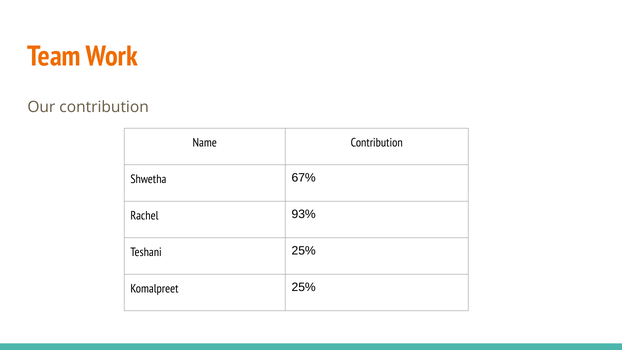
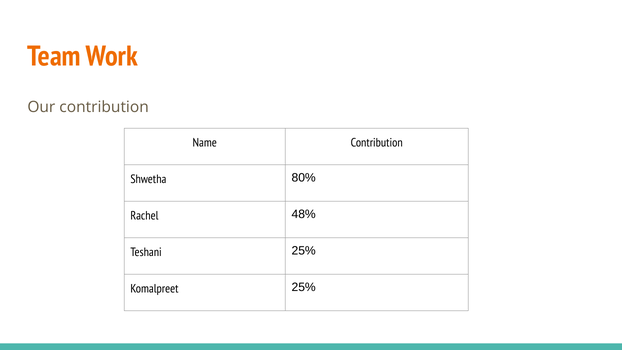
67%: 67% -> 80%
93%: 93% -> 48%
